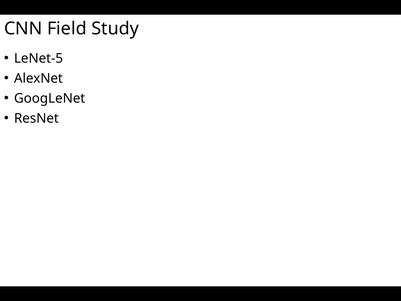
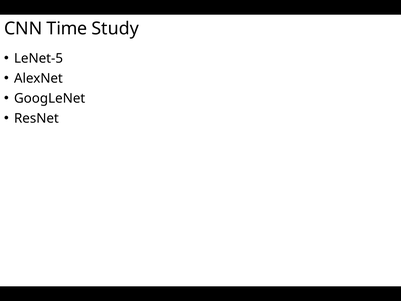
Field: Field -> Time
